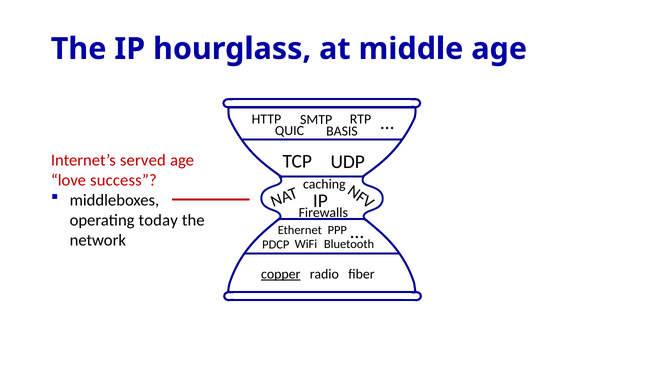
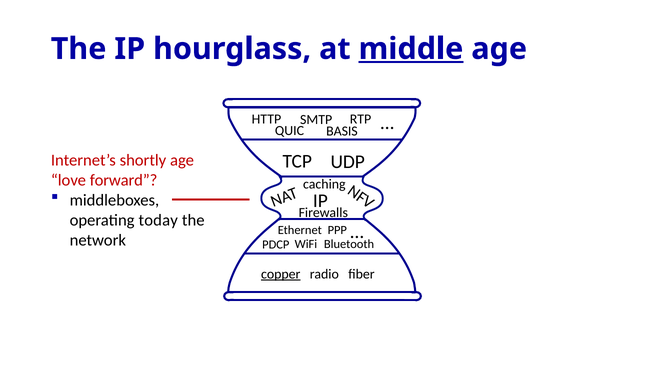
middle underline: none -> present
served: served -> shortly
success: success -> forward
